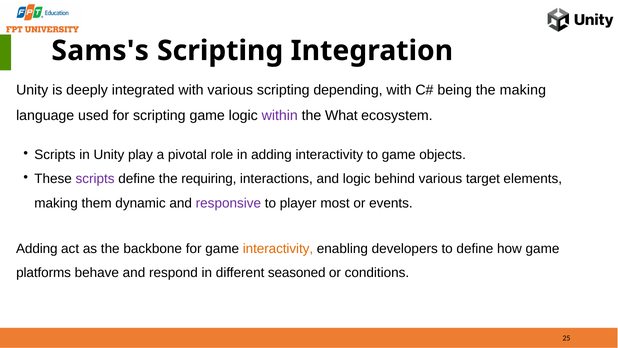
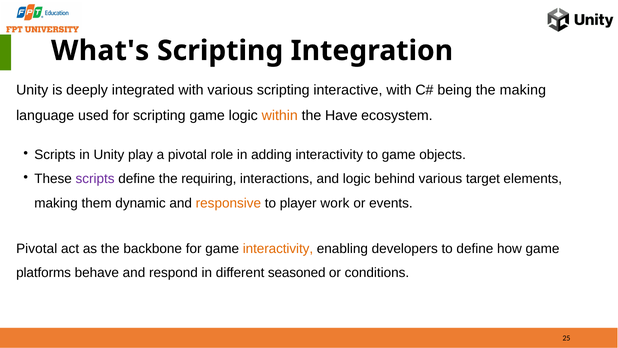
Sams's: Sams's -> What's
depending: depending -> interactive
within colour: purple -> orange
What: What -> Have
responsive colour: purple -> orange
most: most -> work
Adding at (37, 248): Adding -> Pivotal
